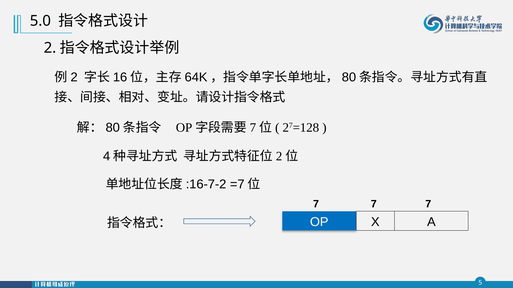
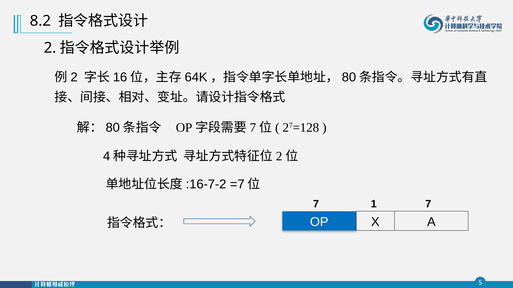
5.0: 5.0 -> 8.2
7 at (374, 204): 7 -> 1
